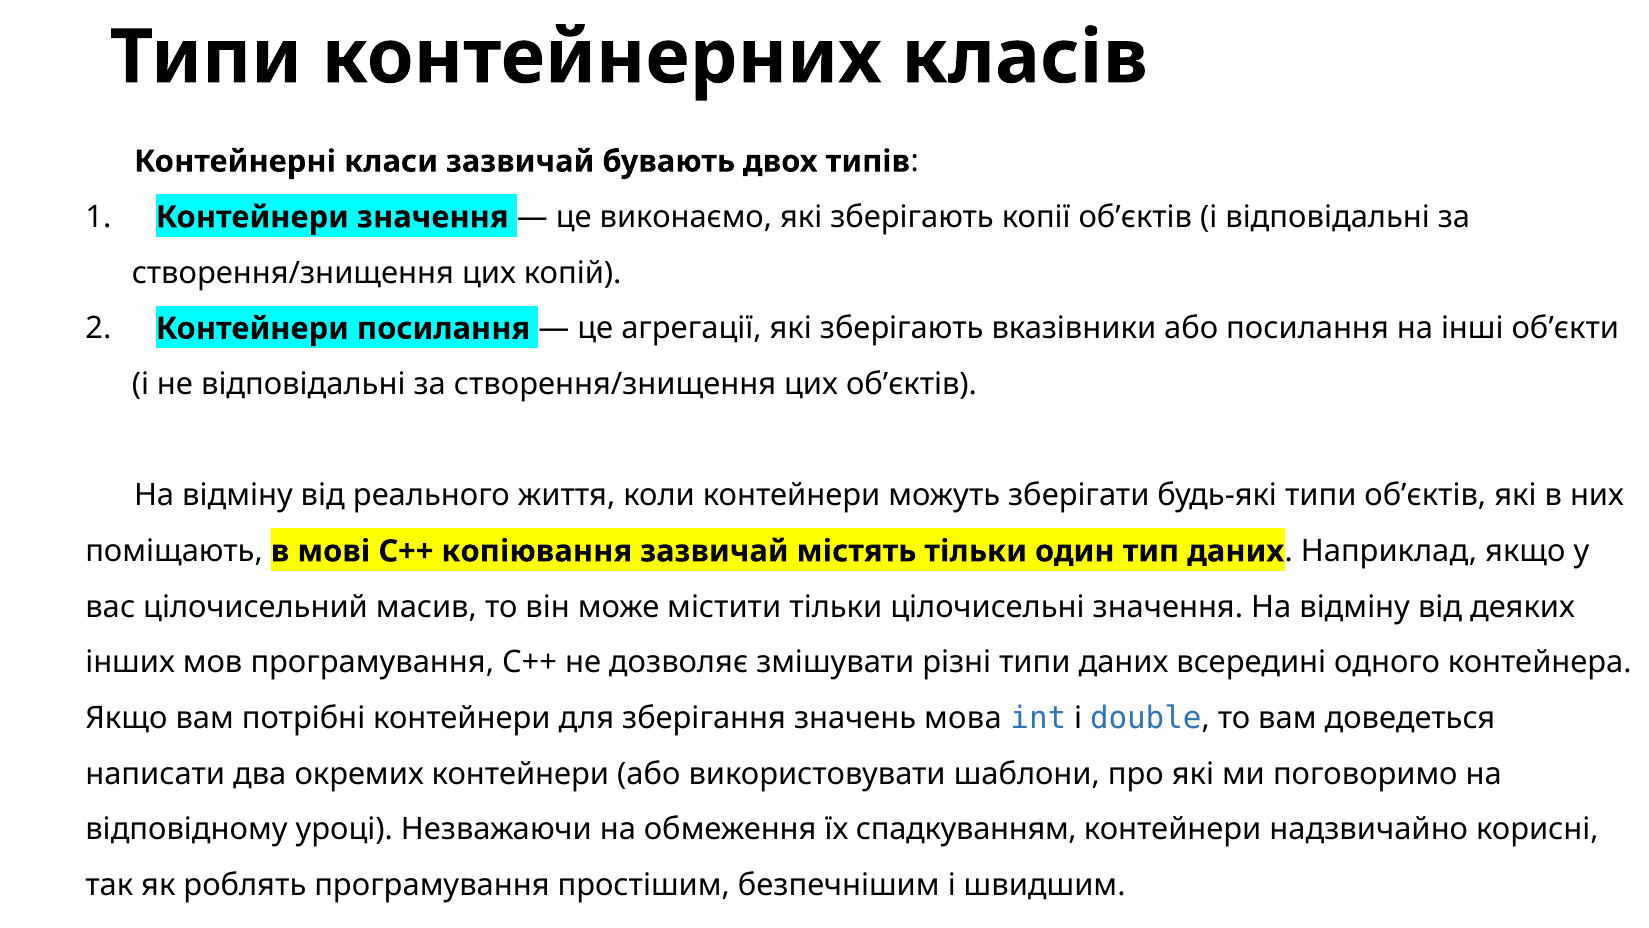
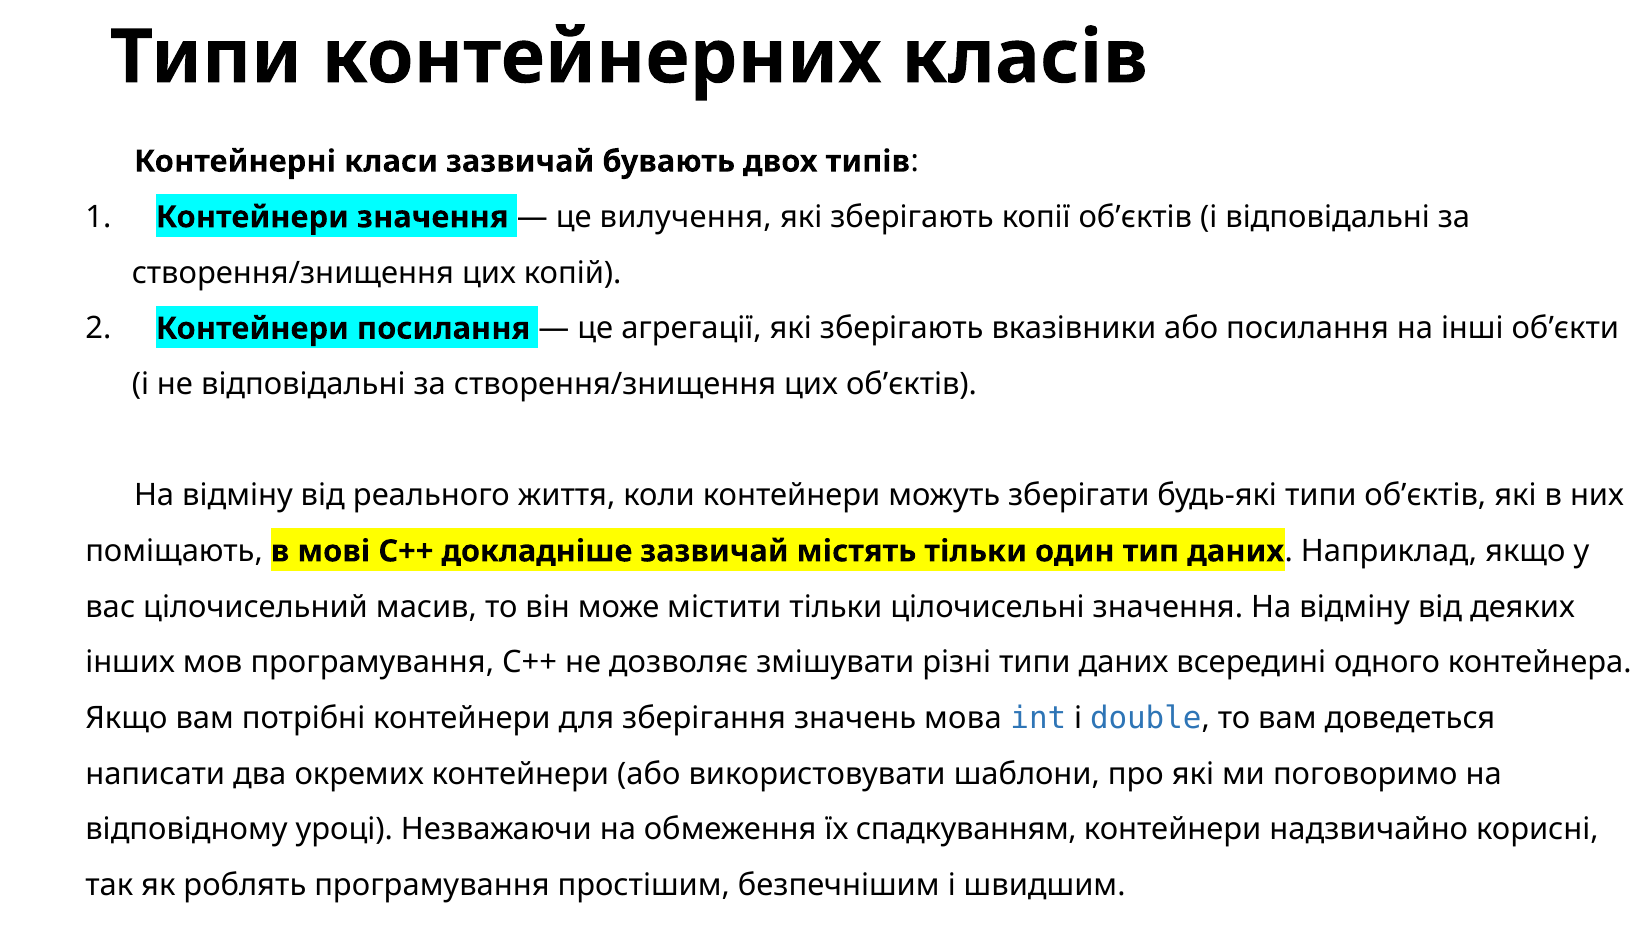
виконаємо: виконаємо -> вилучення
копіювання: копіювання -> докладніше
